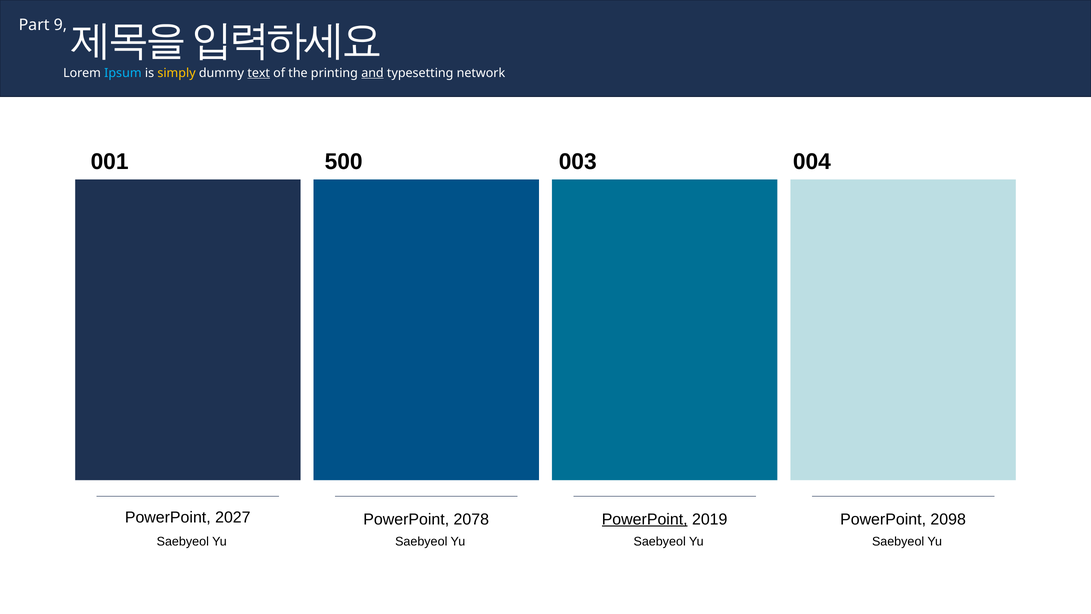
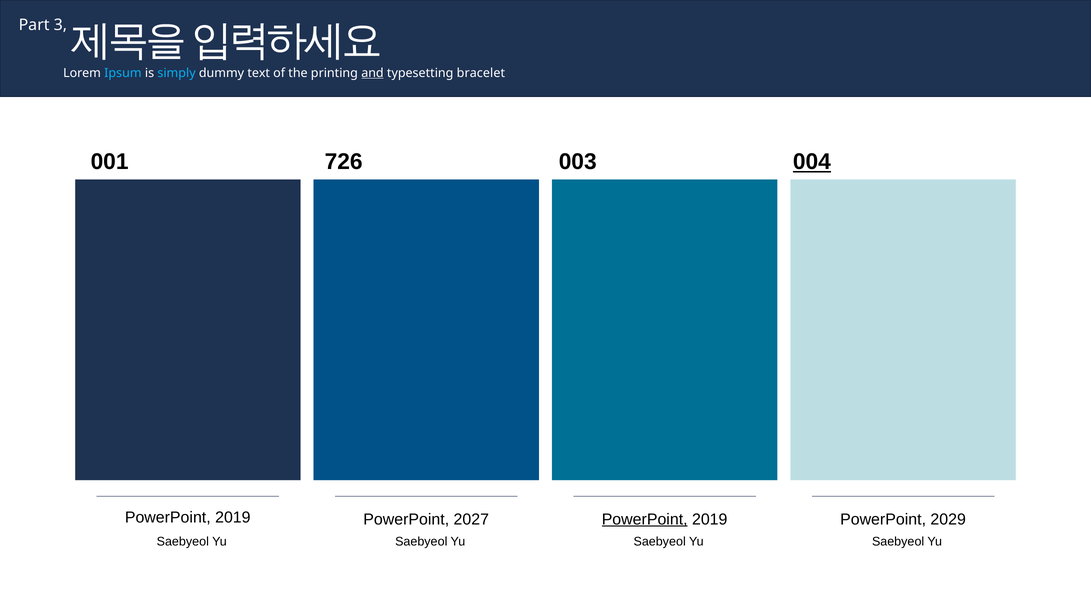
9: 9 -> 3
simply colour: yellow -> light blue
text underline: present -> none
network: network -> bracelet
500: 500 -> 726
004 underline: none -> present
2027 at (233, 517): 2027 -> 2019
2078: 2078 -> 2027
2098: 2098 -> 2029
